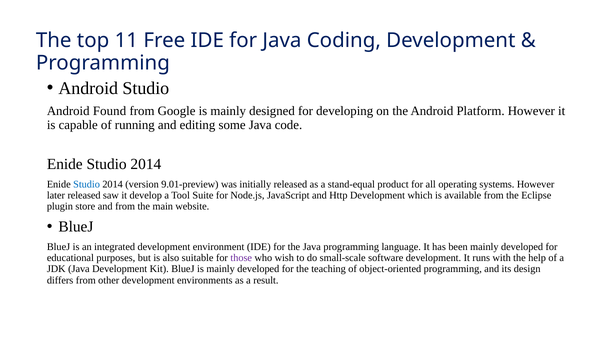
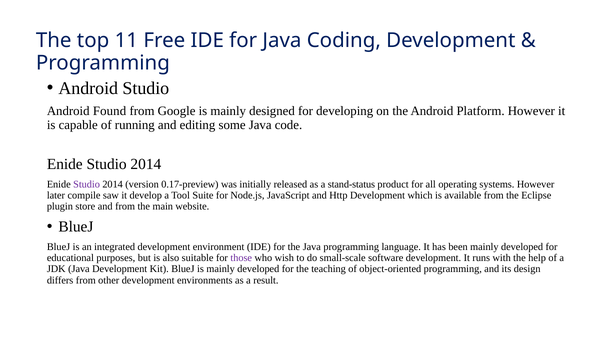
Studio at (87, 184) colour: blue -> purple
9.01-preview: 9.01-preview -> 0.17-preview
stand-equal: stand-equal -> stand-status
later released: released -> compile
